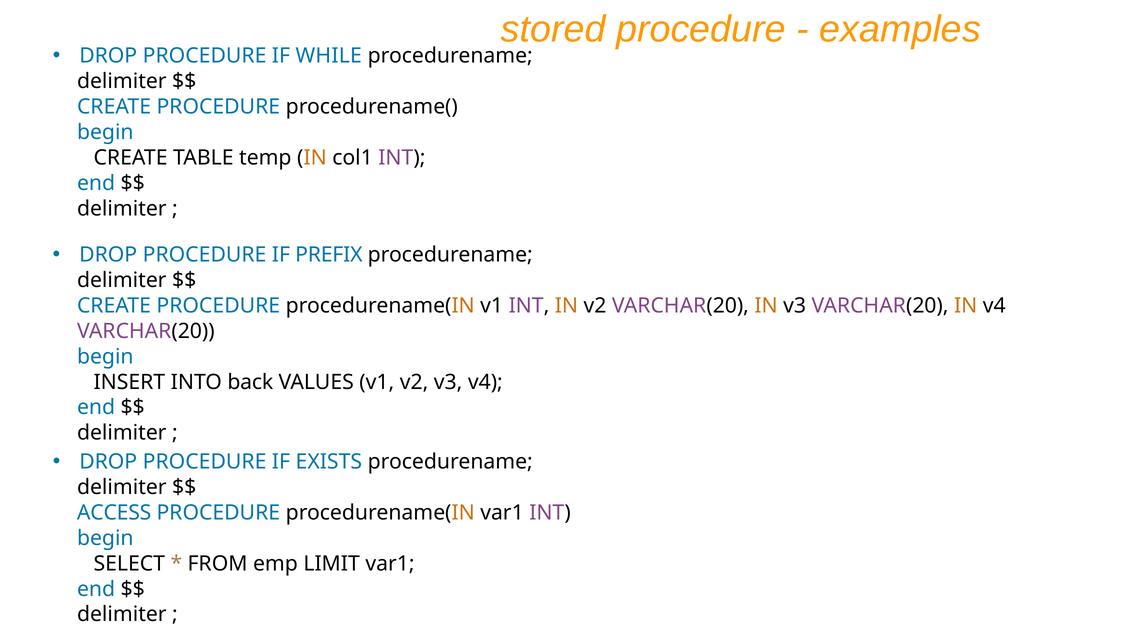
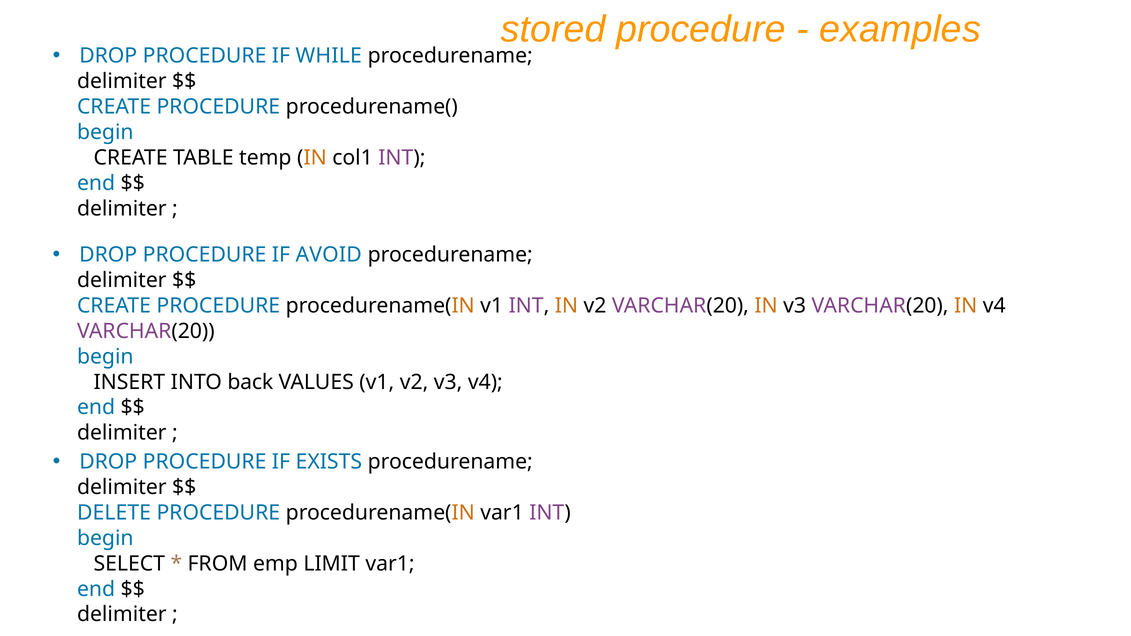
PREFIX: PREFIX -> AVOID
ACCESS: ACCESS -> DELETE
